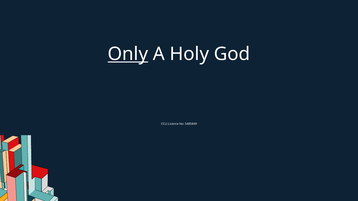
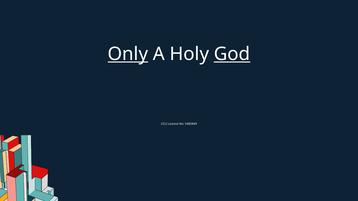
God underline: none -> present
